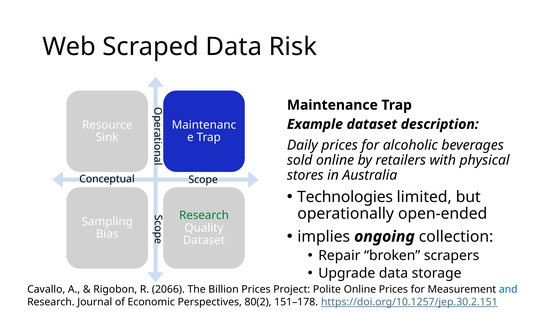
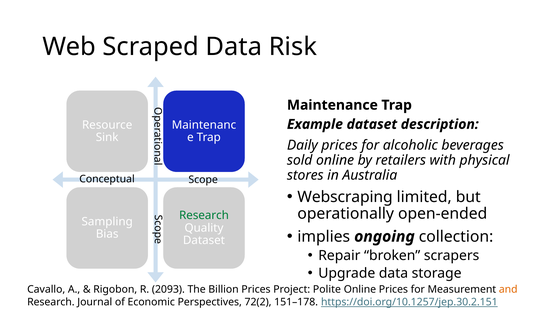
Technologies: Technologies -> Webscraping
2066: 2066 -> 2093
and colour: blue -> orange
80(2: 80(2 -> 72(2
